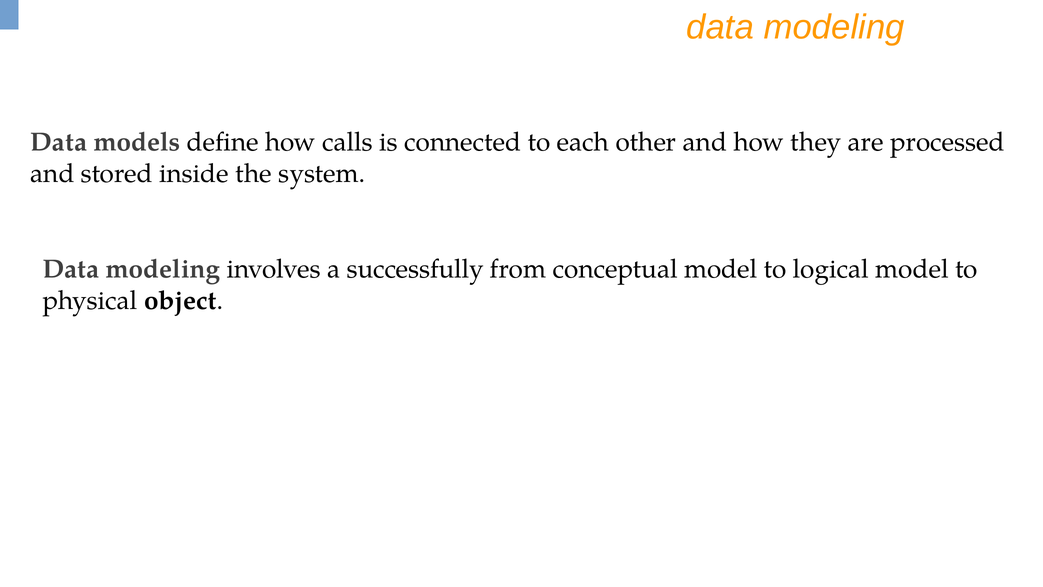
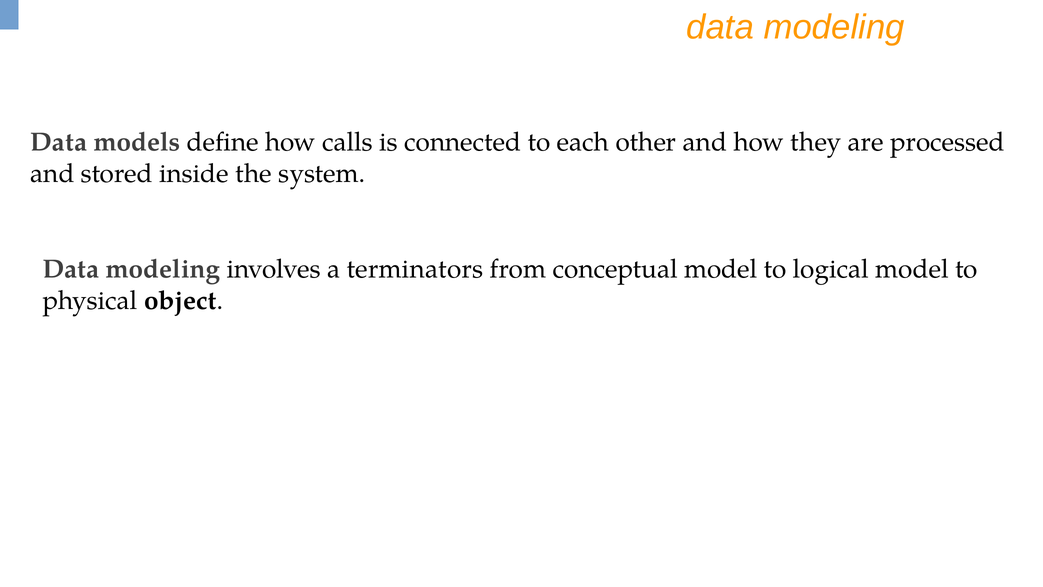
successfully: successfully -> terminators
